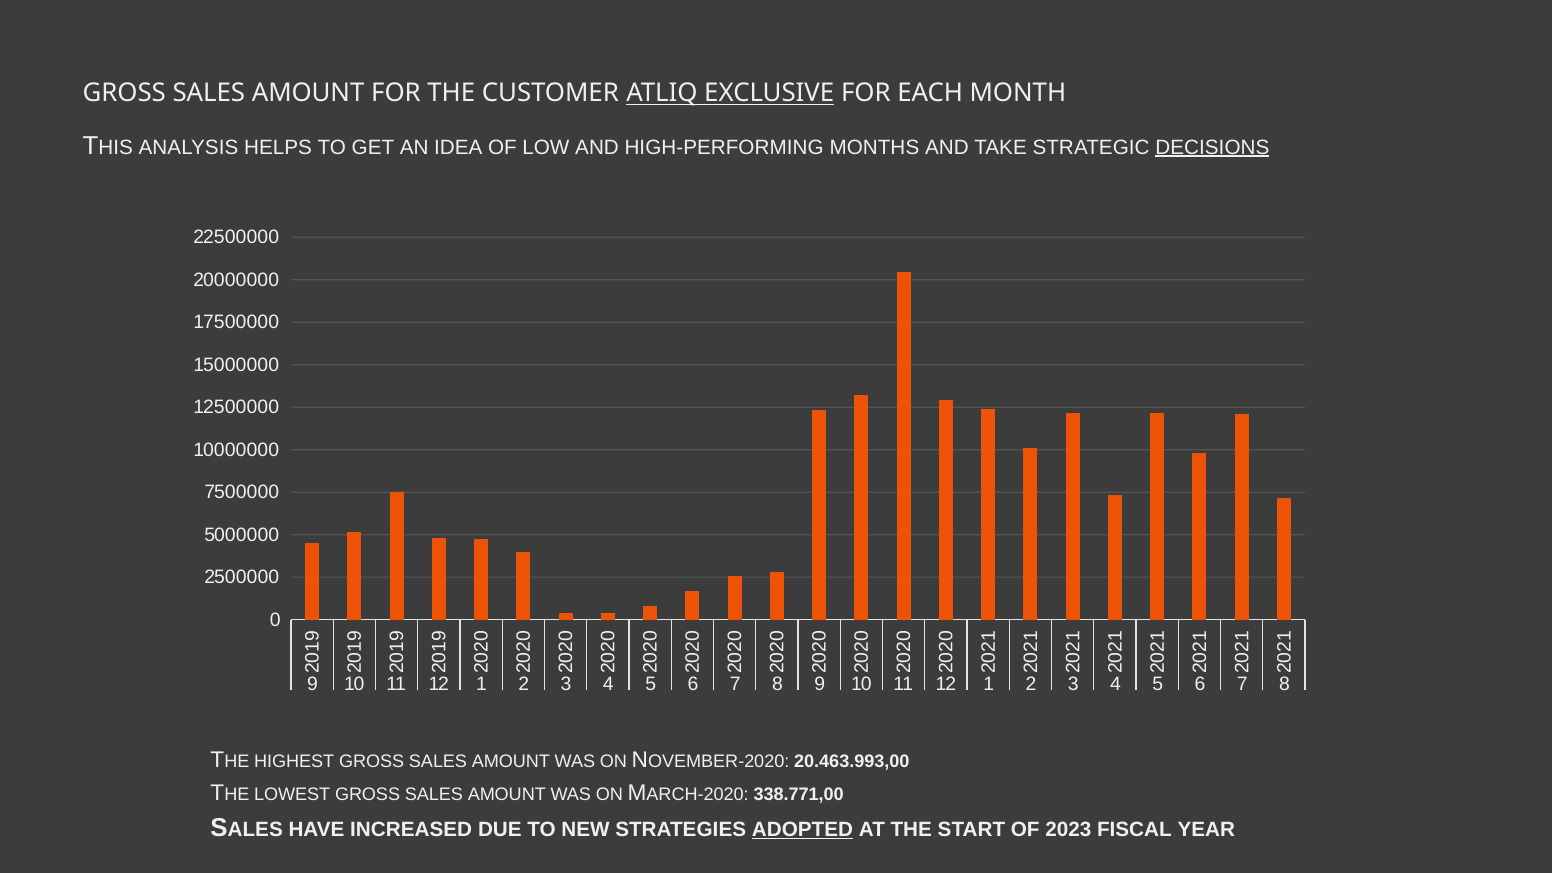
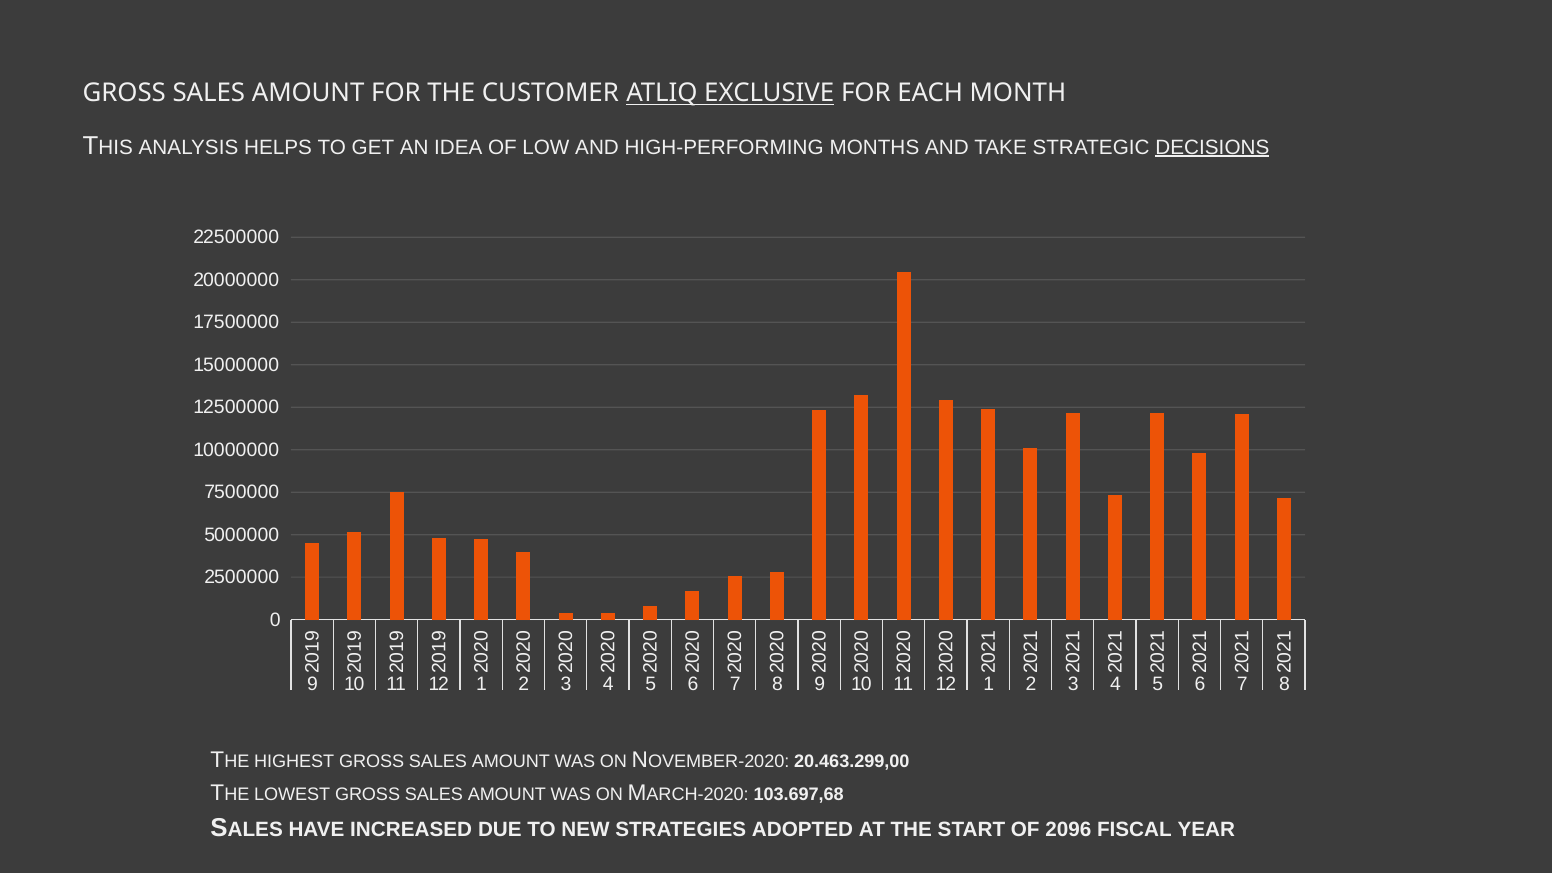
20.463.993,00: 20.463.993,00 -> 20.463.299,00
338.771,00: 338.771,00 -> 103.697,68
ADOPTED underline: present -> none
2023: 2023 -> 2096
